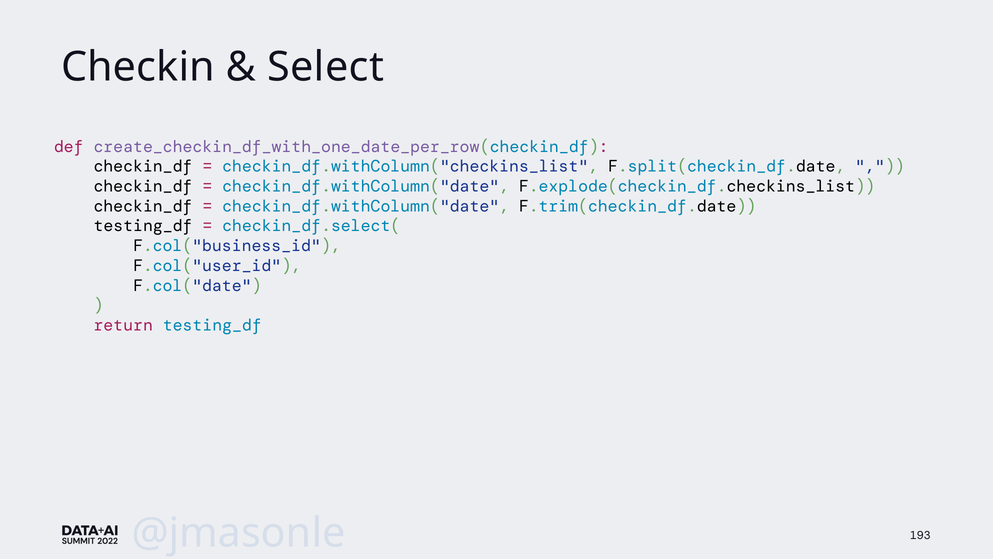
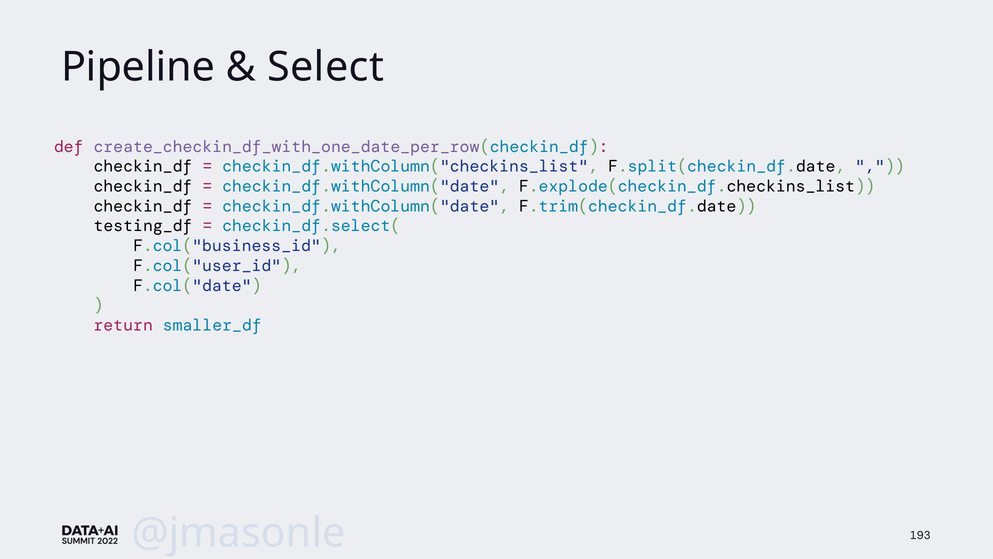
Checkin: Checkin -> Pipeline
return testing_df: testing_df -> smaller_df
